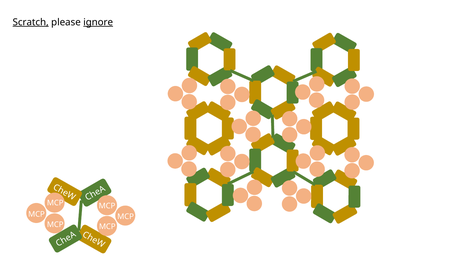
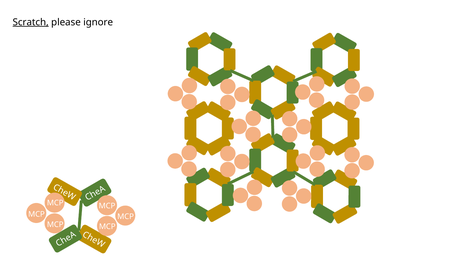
ignore underline: present -> none
